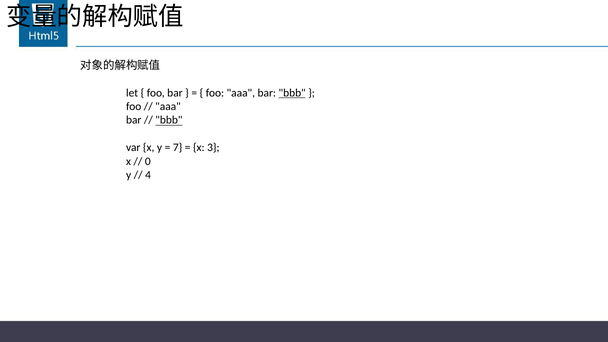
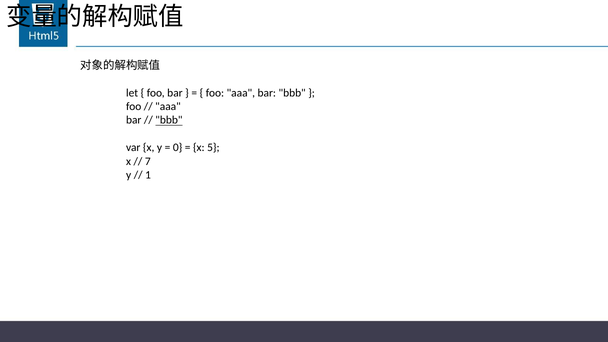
bbb at (292, 93) underline: present -> none
7: 7 -> 0
3: 3 -> 5
0: 0 -> 7
4: 4 -> 1
